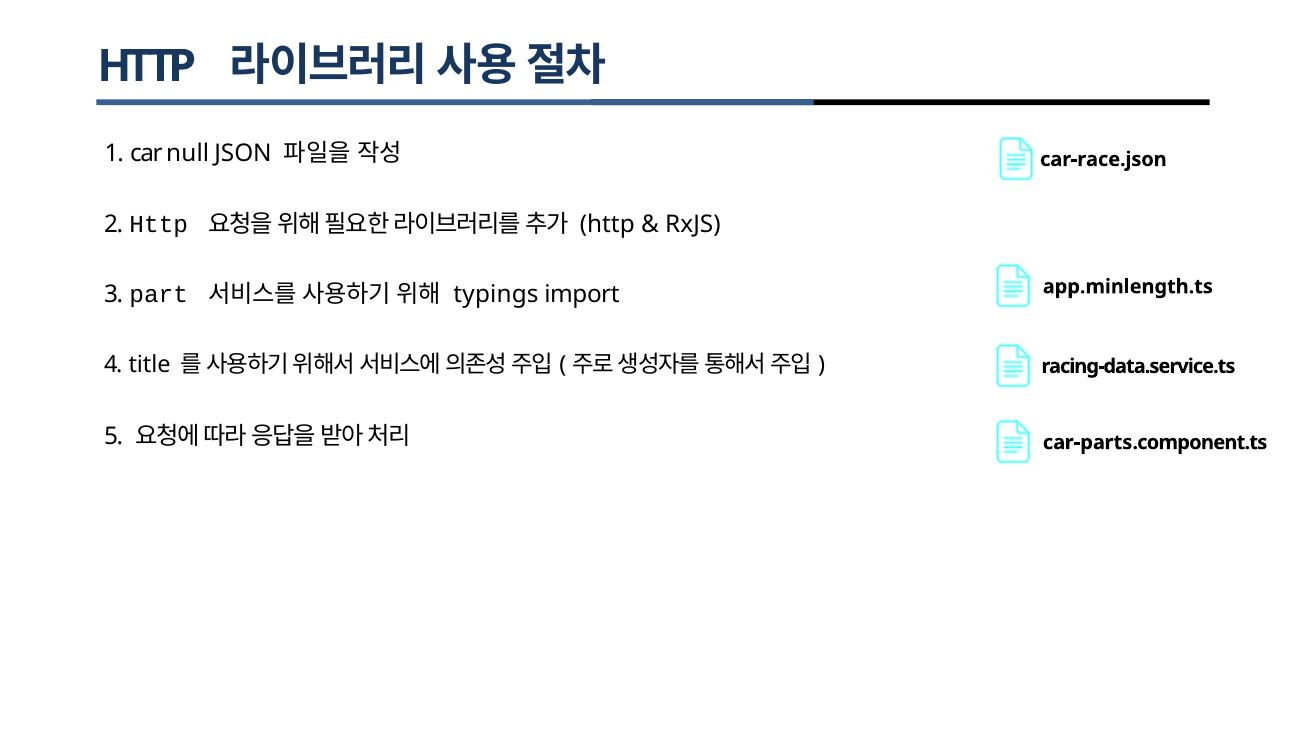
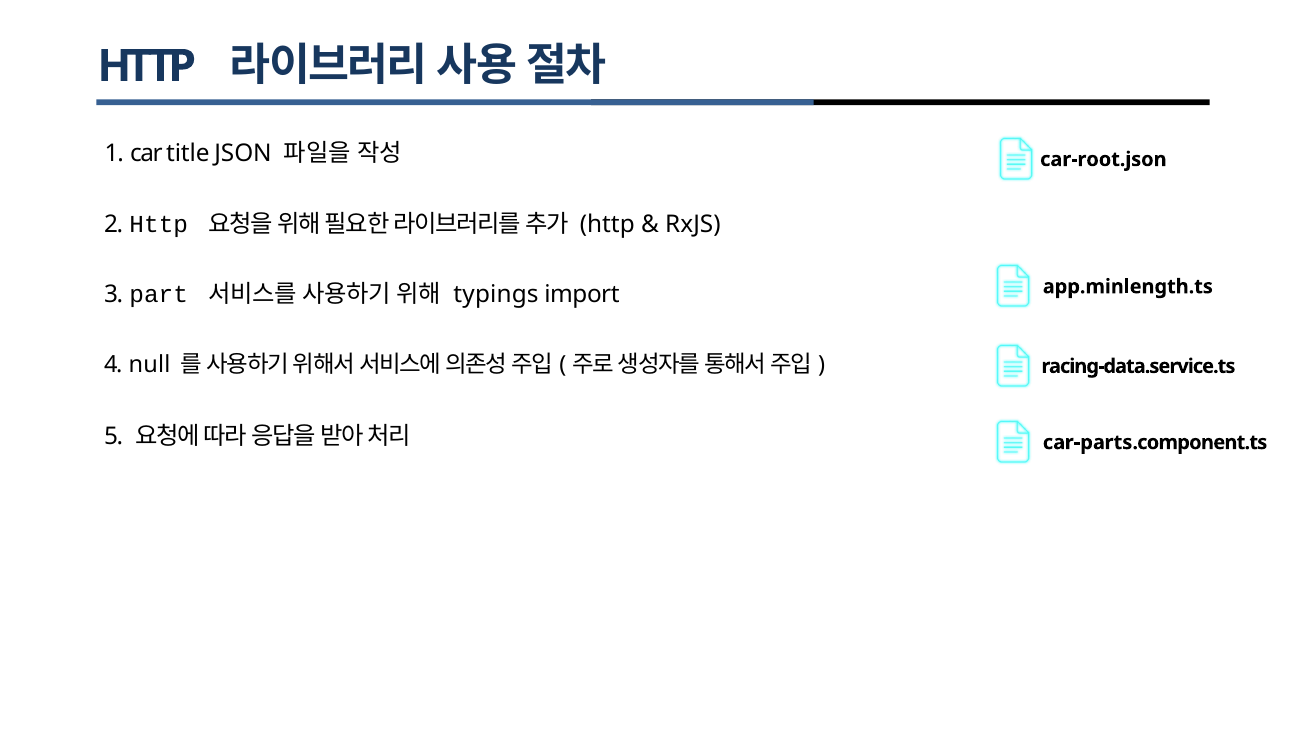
null: null -> title
car-race.json: car-race.json -> car-root.json
title: title -> null
